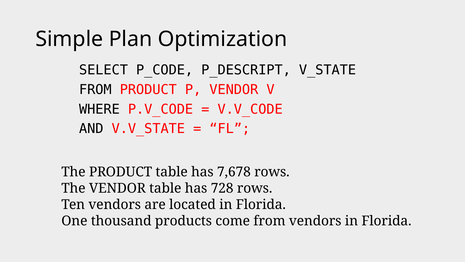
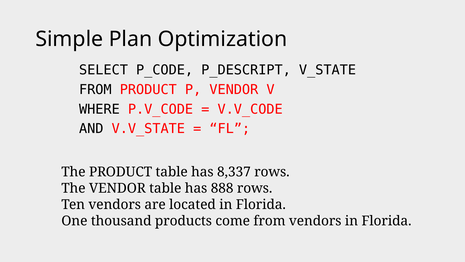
7,678: 7,678 -> 8,337
728: 728 -> 888
